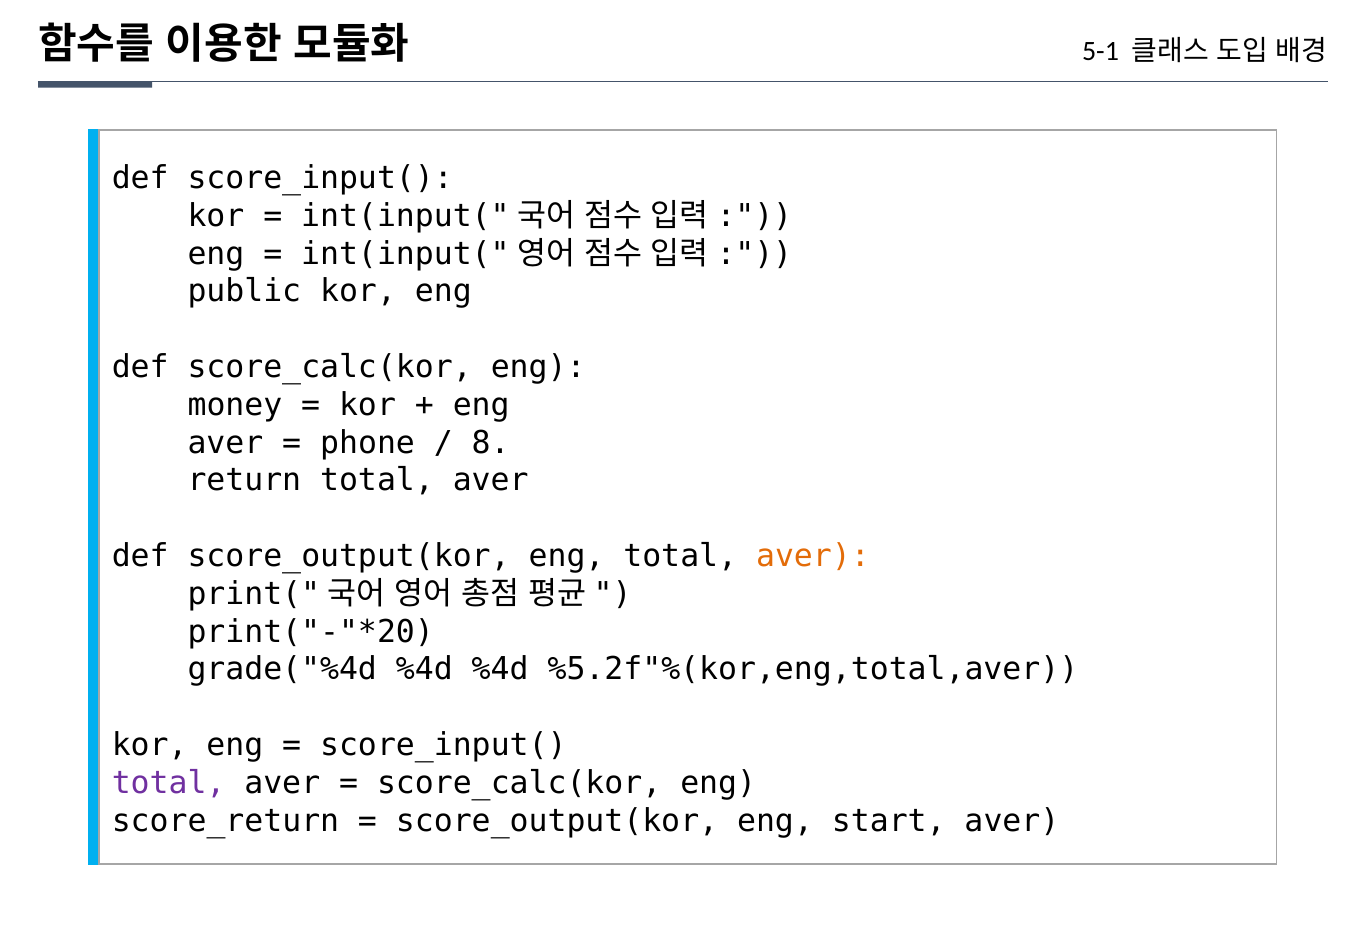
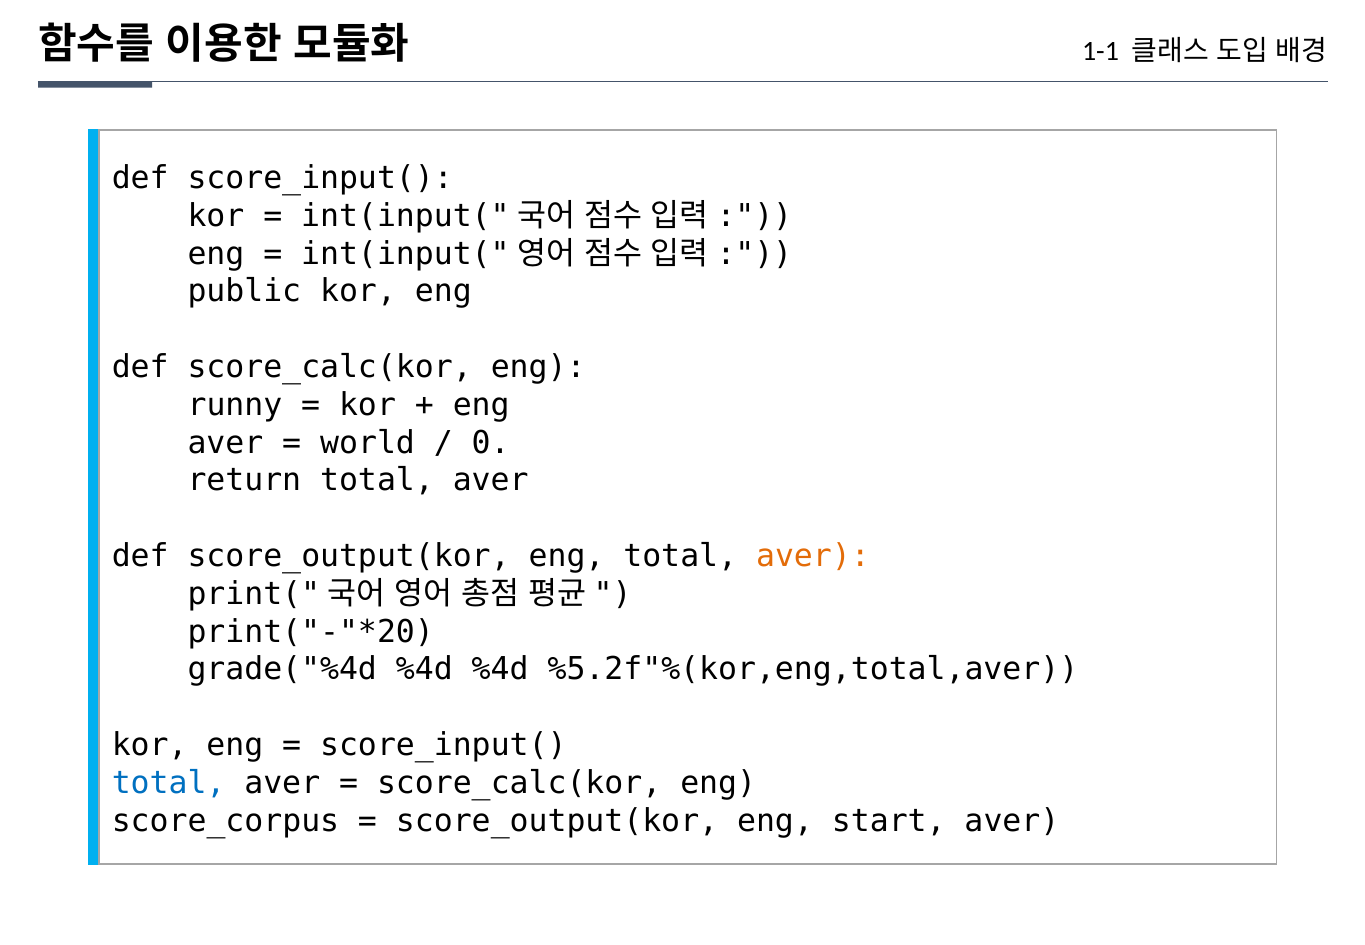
5-1: 5-1 -> 1-1
money: money -> runny
phone: phone -> world
8: 8 -> 0
total at (169, 783) colour: purple -> blue
score_return: score_return -> score_corpus
